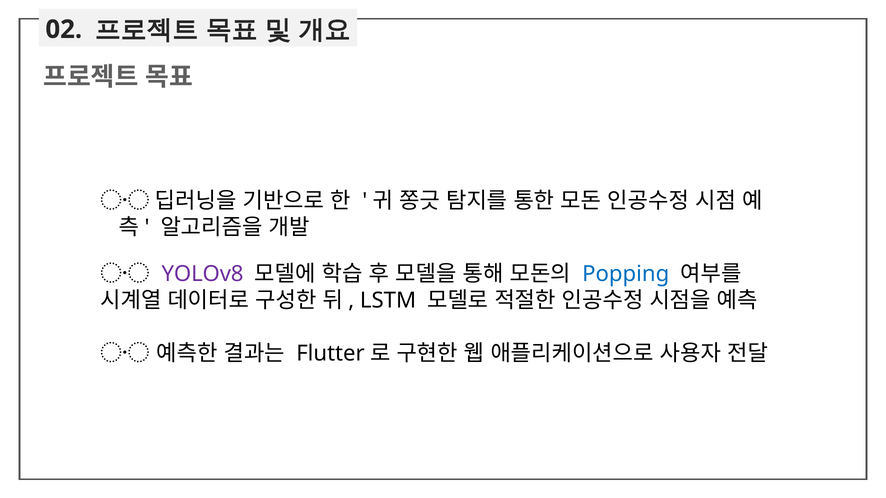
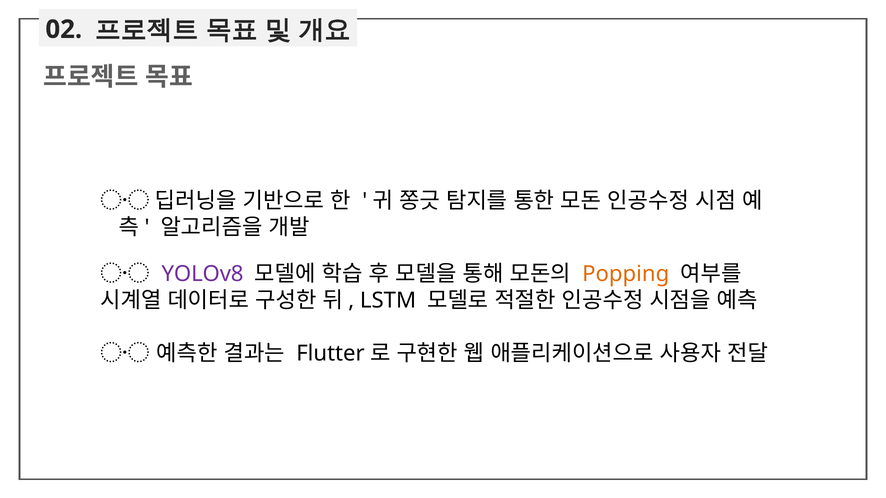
Popping colour: blue -> orange
